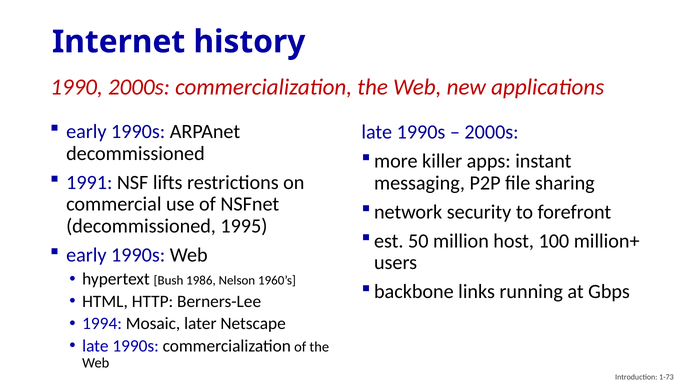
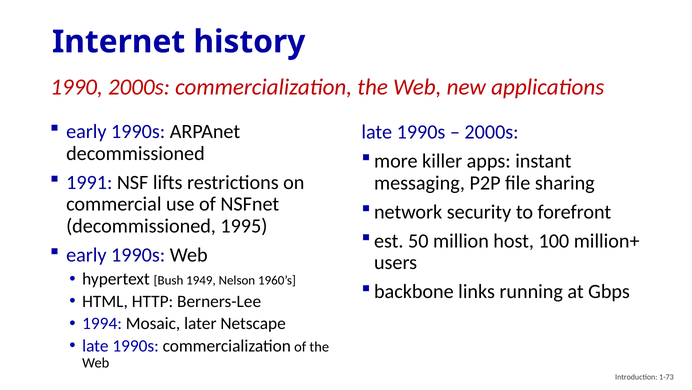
1986: 1986 -> 1949
